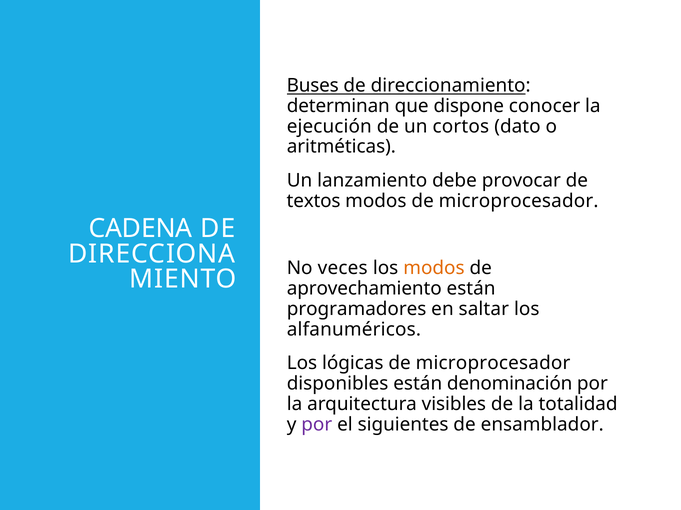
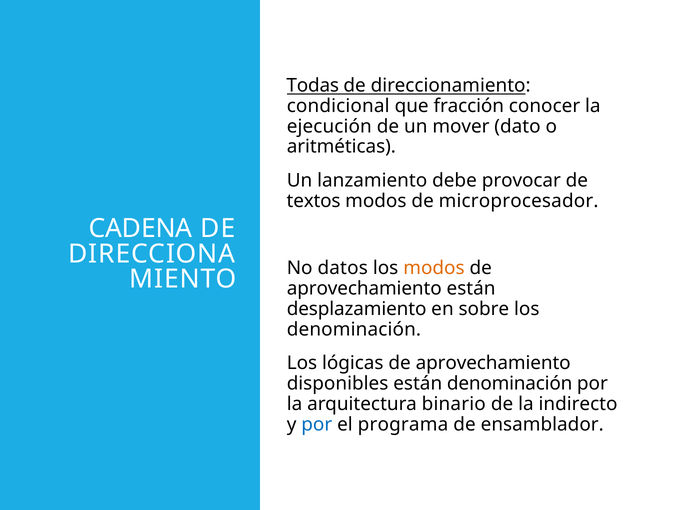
Buses: Buses -> Todas
determinan: determinan -> condicional
dispone: dispone -> fracción
cortos: cortos -> mover
veces: veces -> datos
programadores: programadores -> desplazamiento
saltar: saltar -> sobre
alfanuméricos at (354, 330): alfanuméricos -> denominación
microprocesador at (493, 364): microprocesador -> aprovechamiento
visibles: visibles -> binario
totalidad: totalidad -> indirecto
por at (317, 425) colour: purple -> blue
siguientes: siguientes -> programa
